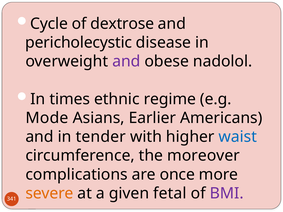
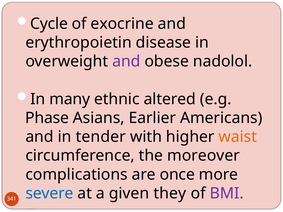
dextrose: dextrose -> exocrine
pericholecystic: pericholecystic -> erythropoietin
times: times -> many
regime: regime -> altered
Mode: Mode -> Phase
waist colour: blue -> orange
severe colour: orange -> blue
fetal: fetal -> they
